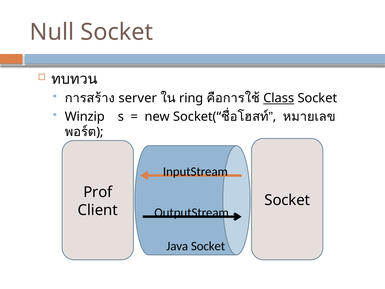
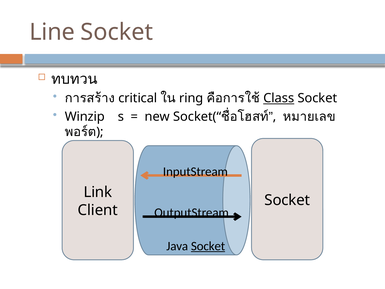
Null: Null -> Line
server: server -> critical
Prof: Prof -> Link
Socket at (208, 246) underline: none -> present
